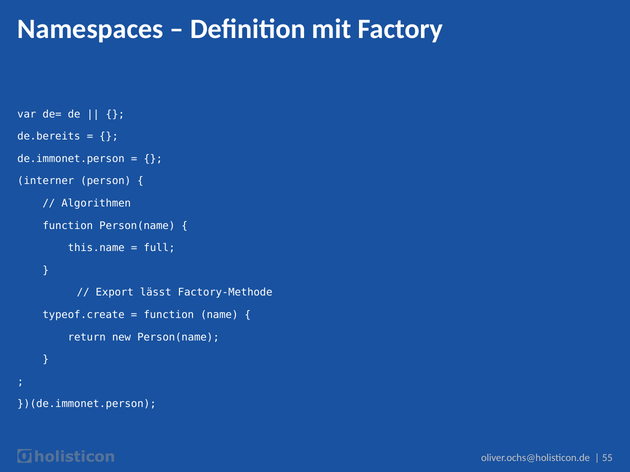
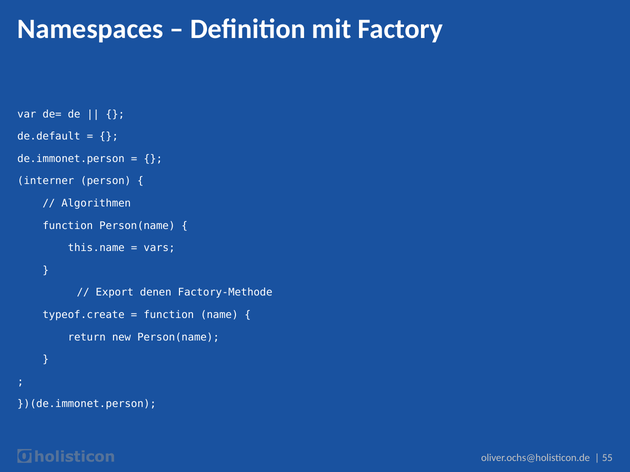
de.bereits: de.bereits -> de.default
full: full -> vars
lässt: lässt -> denen
